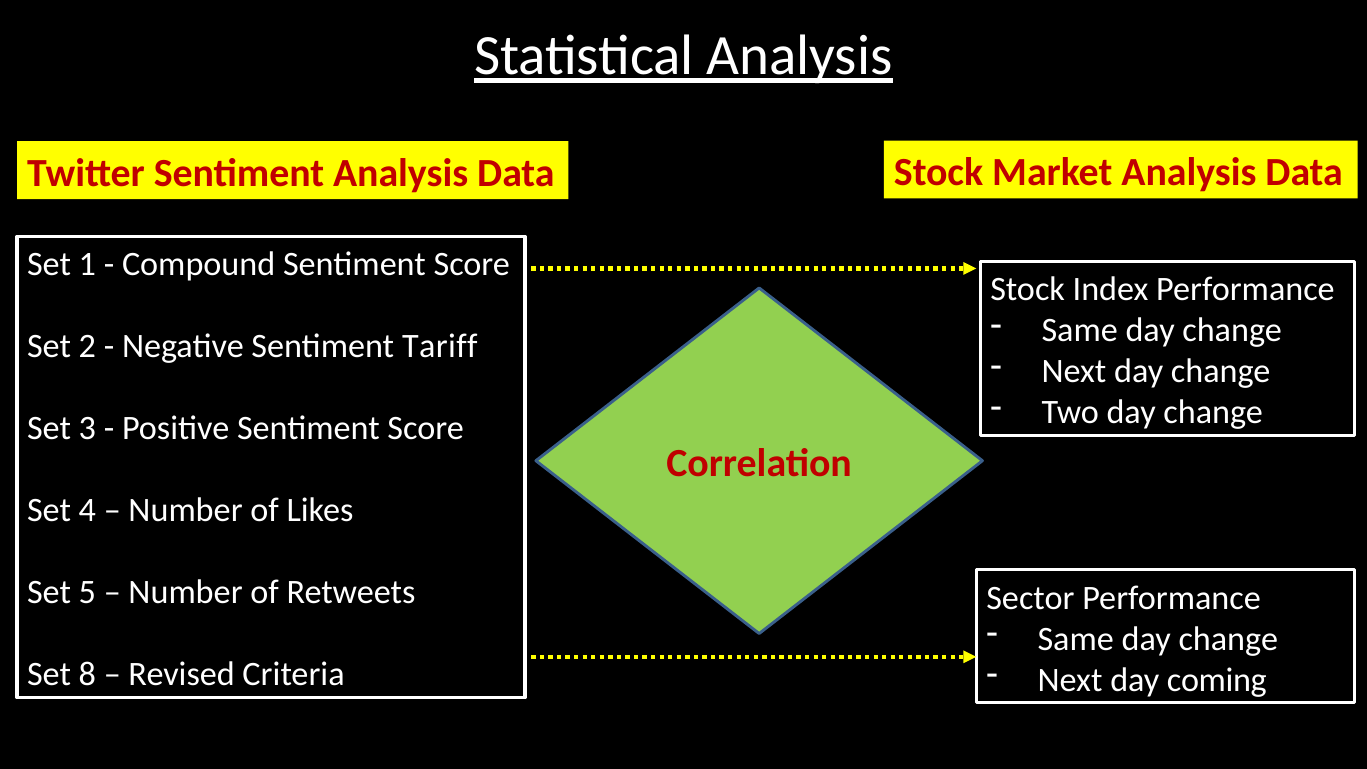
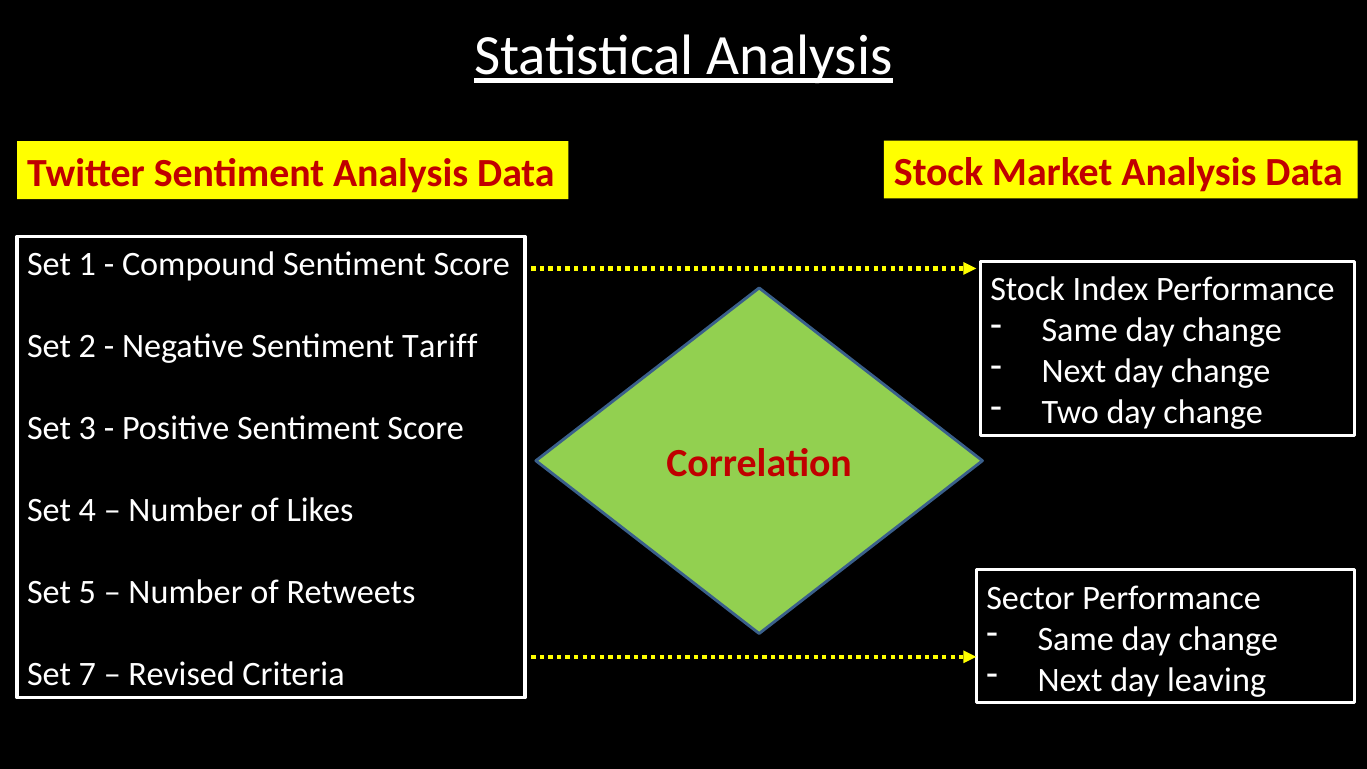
8: 8 -> 7
coming: coming -> leaving
